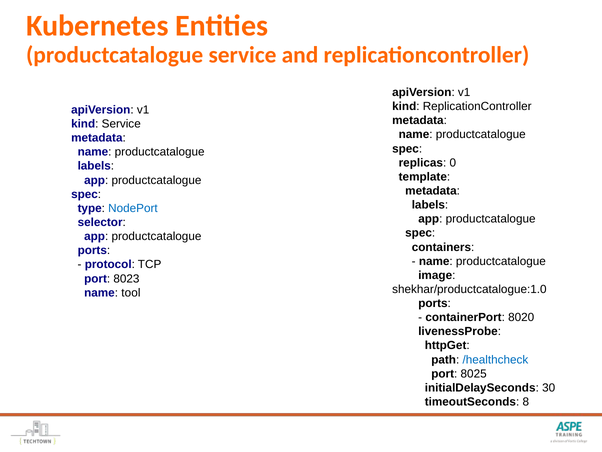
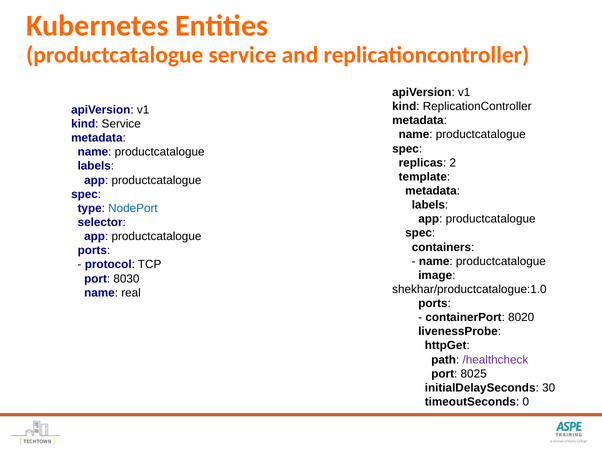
0: 0 -> 2
8023: 8023 -> 8030
tool: tool -> real
/healthcheck colour: blue -> purple
8: 8 -> 0
